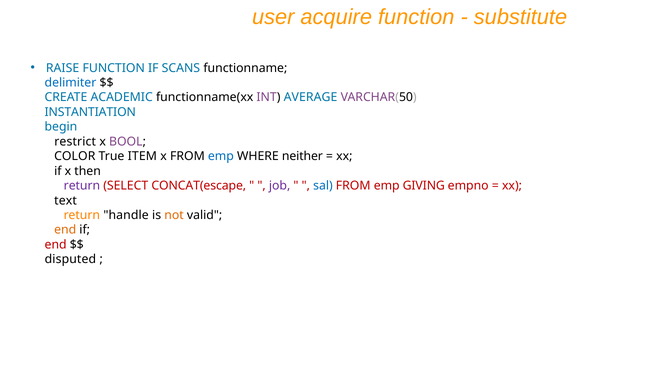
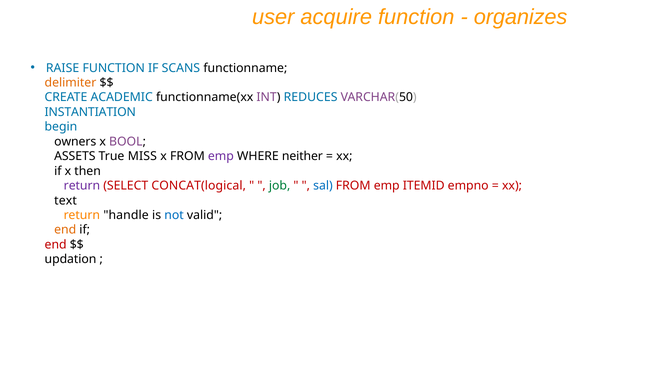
substitute: substitute -> organizes
delimiter colour: blue -> orange
AVERAGE: AVERAGE -> REDUCES
restrict: restrict -> owners
COLOR: COLOR -> ASSETS
ITEM: ITEM -> MISS
emp at (221, 156) colour: blue -> purple
CONCAT(escape: CONCAT(escape -> CONCAT(logical
job colour: purple -> green
GIVING: GIVING -> ITEMID
not colour: orange -> blue
disputed: disputed -> updation
